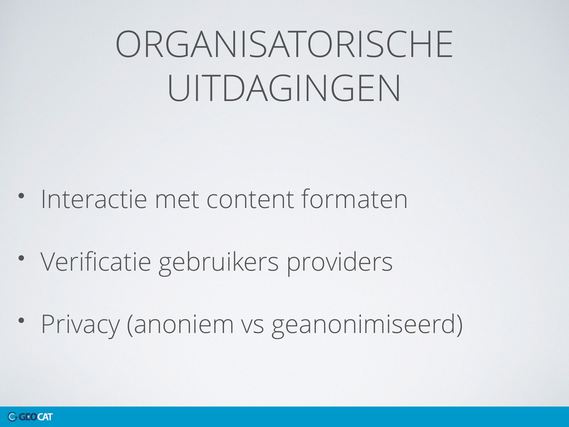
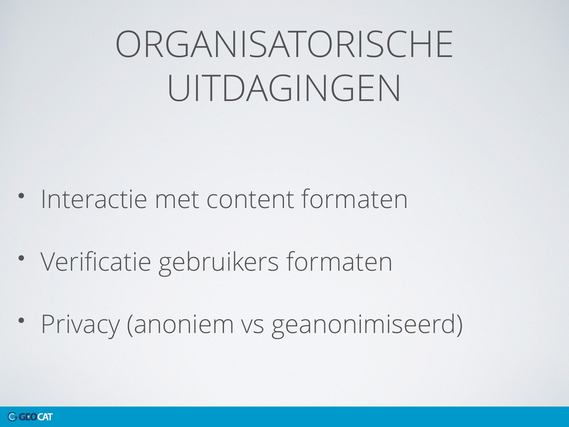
gebruikers providers: providers -> formaten
